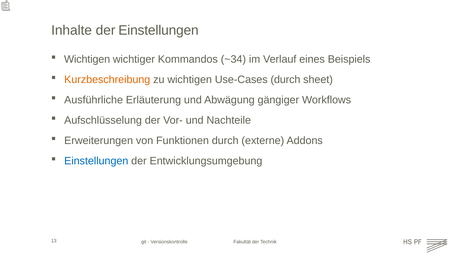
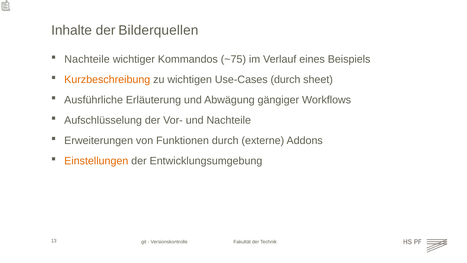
der Einstellungen: Einstellungen -> Bilderquellen
Wichtigen at (87, 59): Wichtigen -> Nachteile
~34: ~34 -> ~75
Einstellungen at (96, 161) colour: blue -> orange
